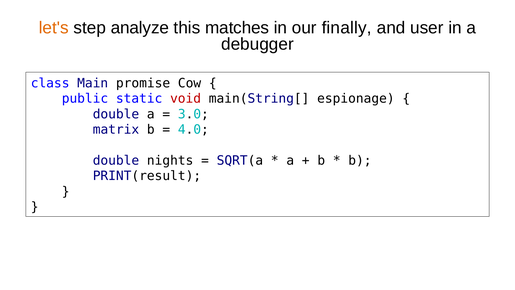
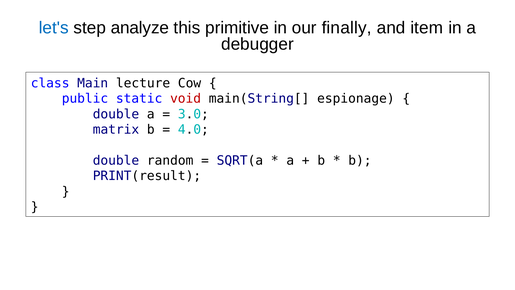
let's colour: orange -> blue
matches: matches -> primitive
user: user -> item
promise: promise -> lecture
nights: nights -> random
